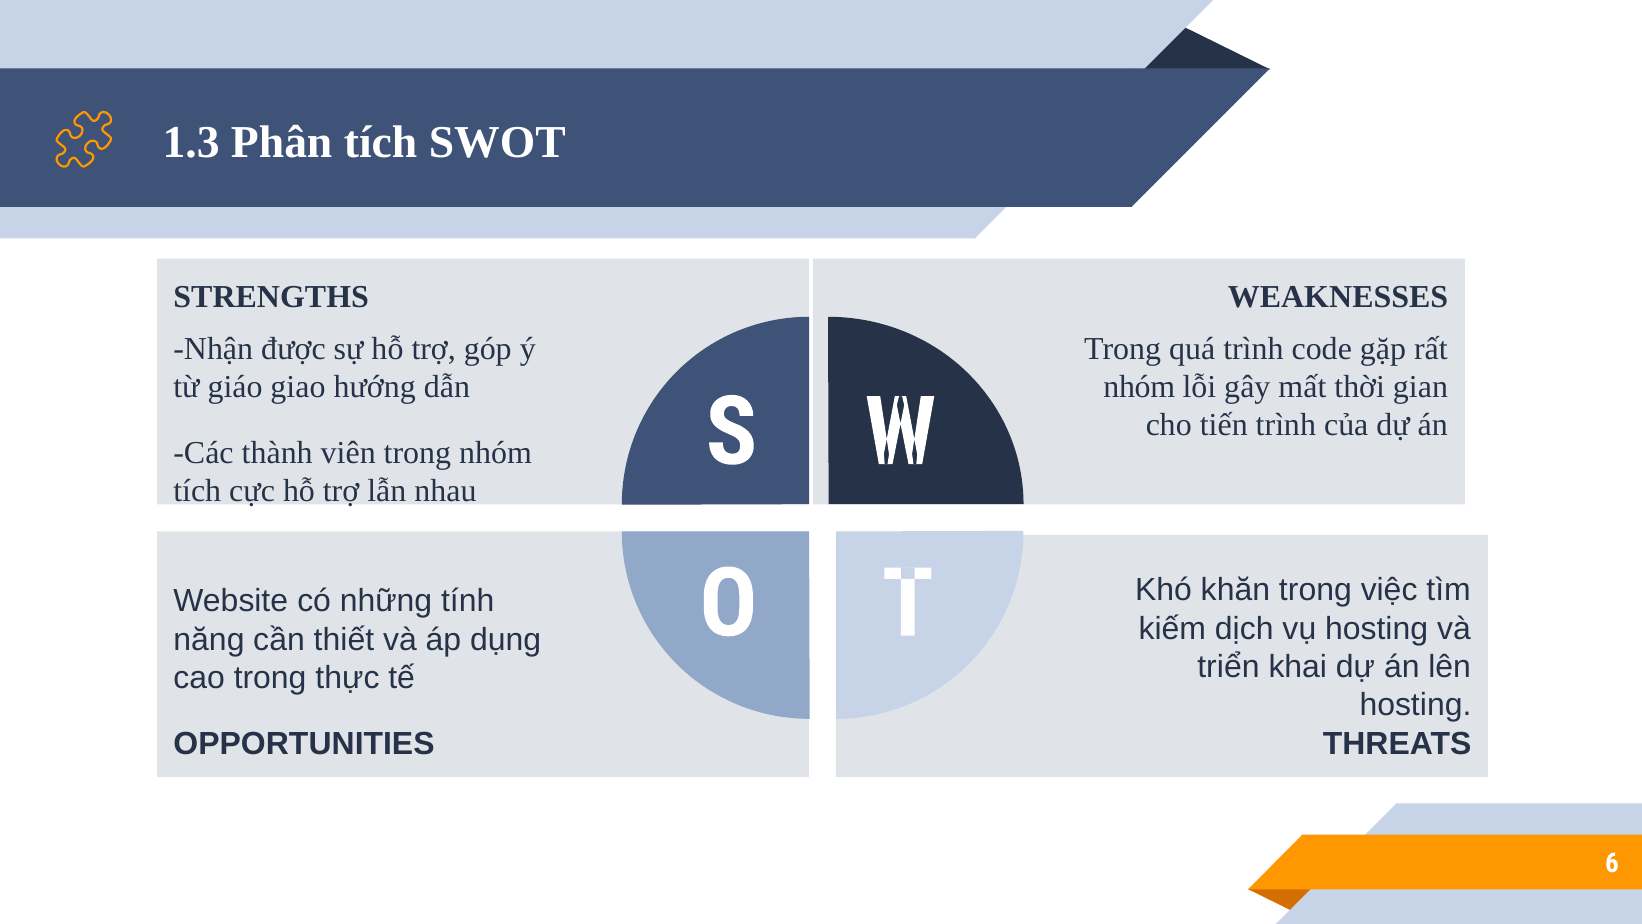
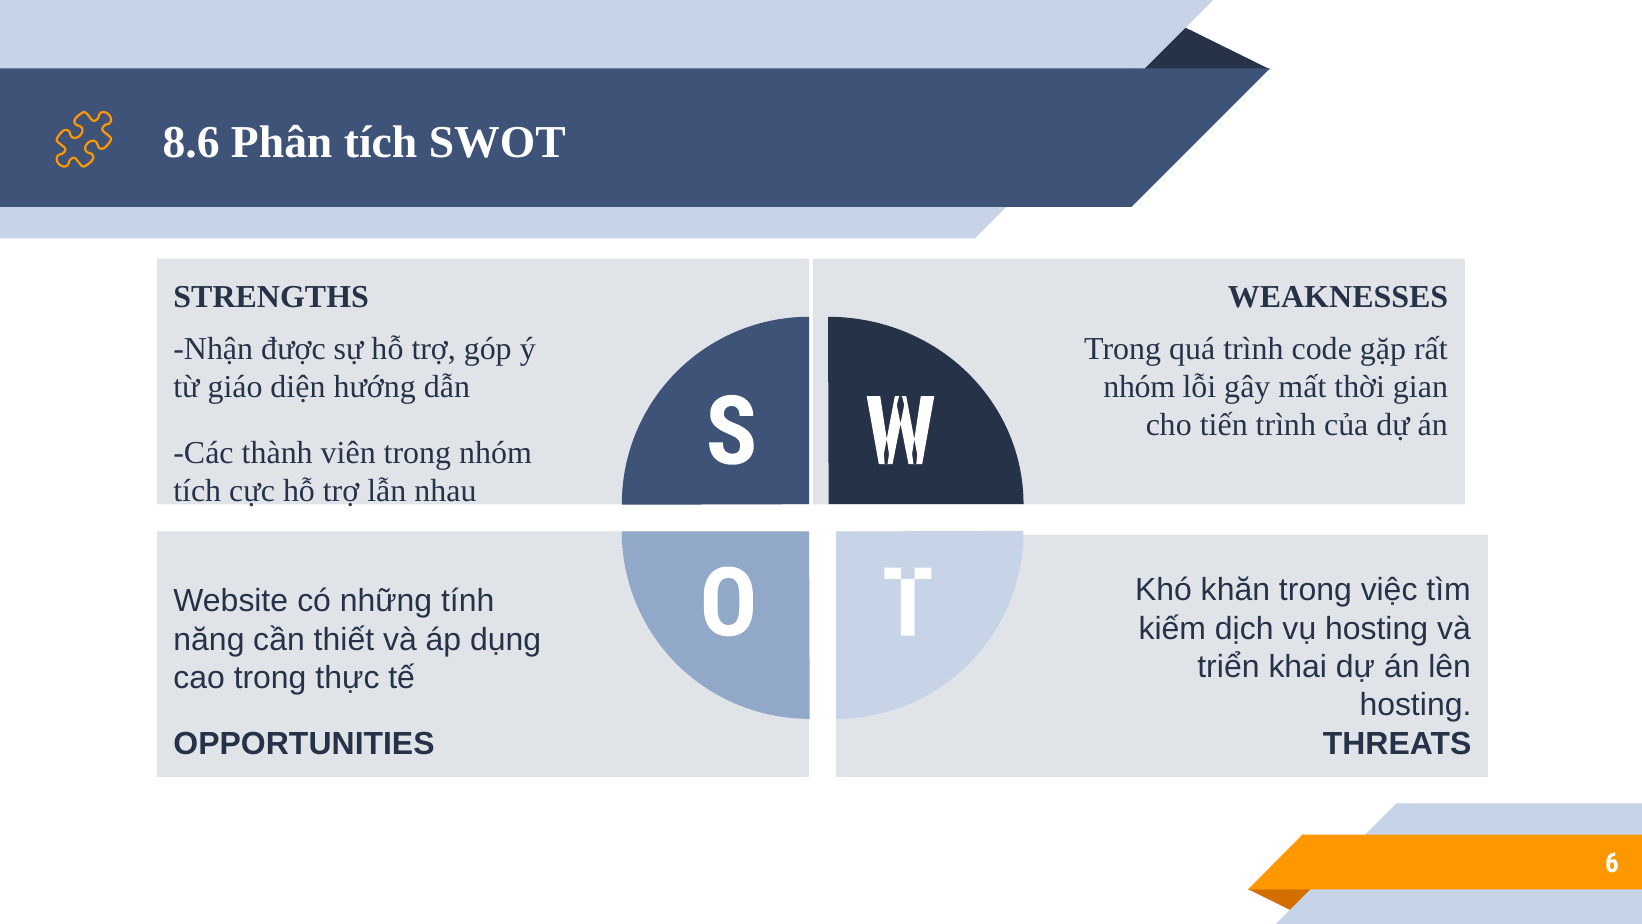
1.3: 1.3 -> 8.6
giao: giao -> diện
